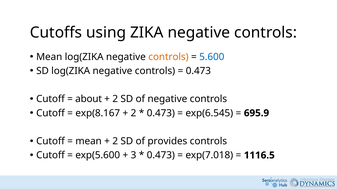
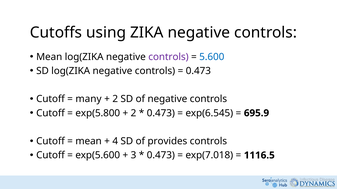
controls at (168, 57) colour: orange -> purple
about: about -> many
exp(8.167: exp(8.167 -> exp(5.800
2 at (115, 142): 2 -> 4
